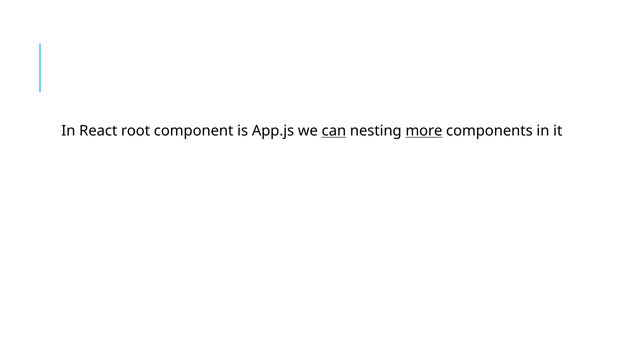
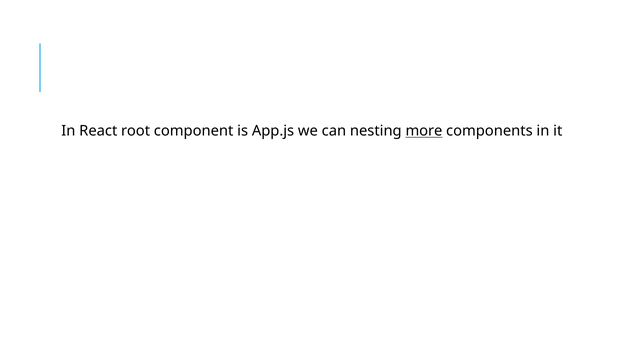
can underline: present -> none
